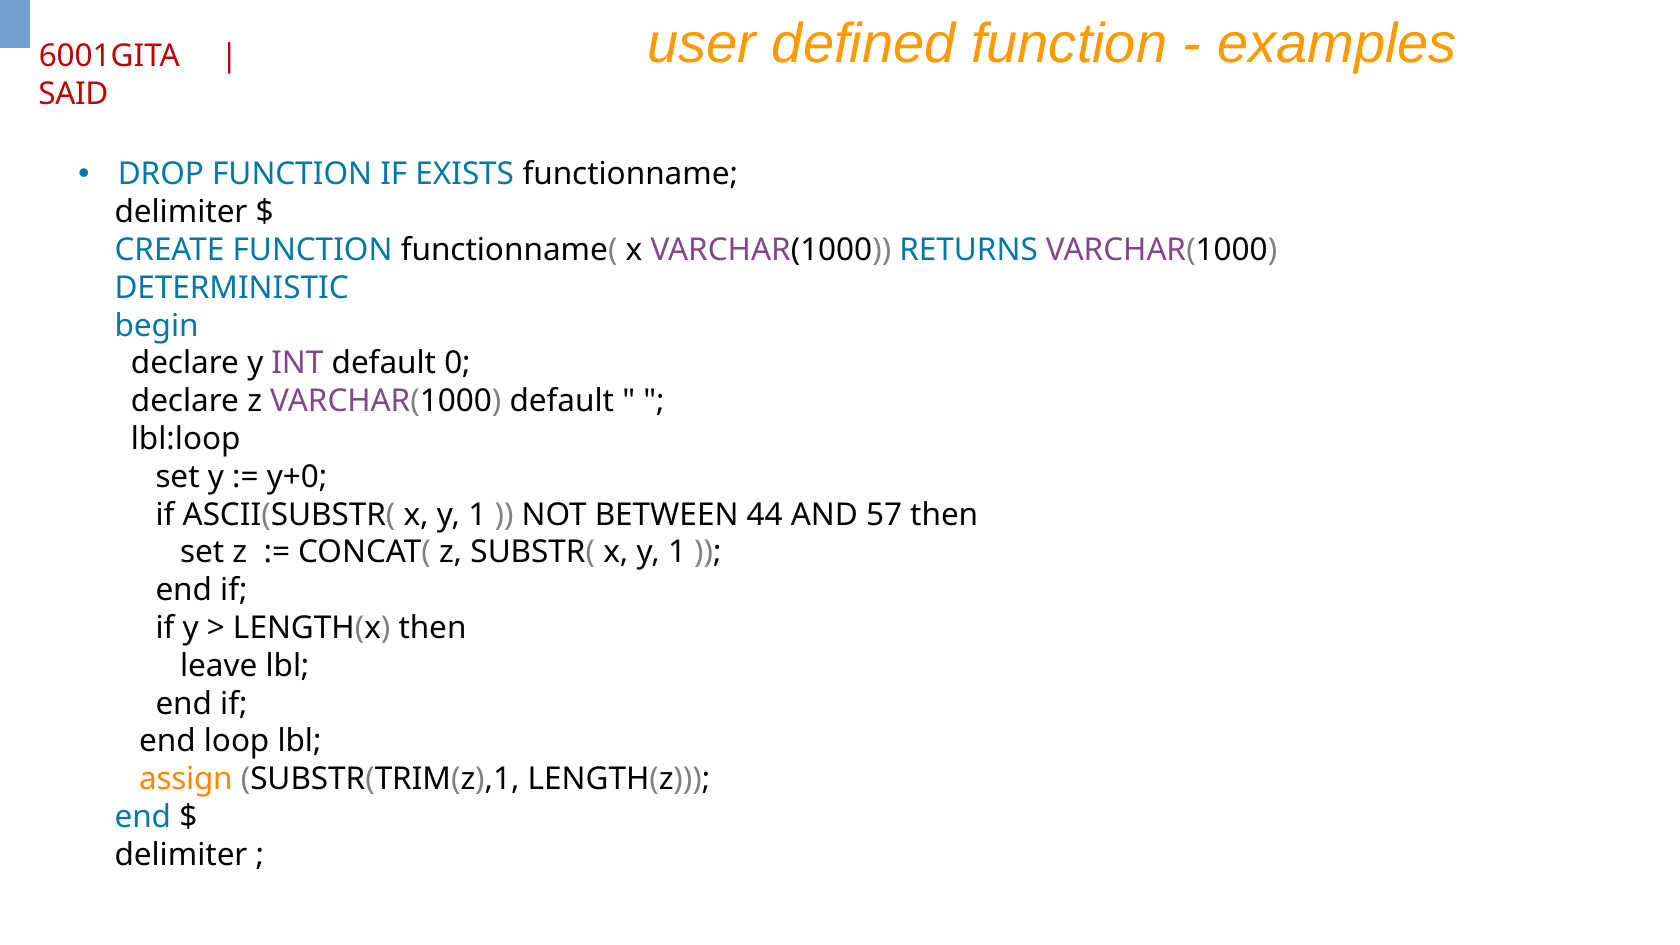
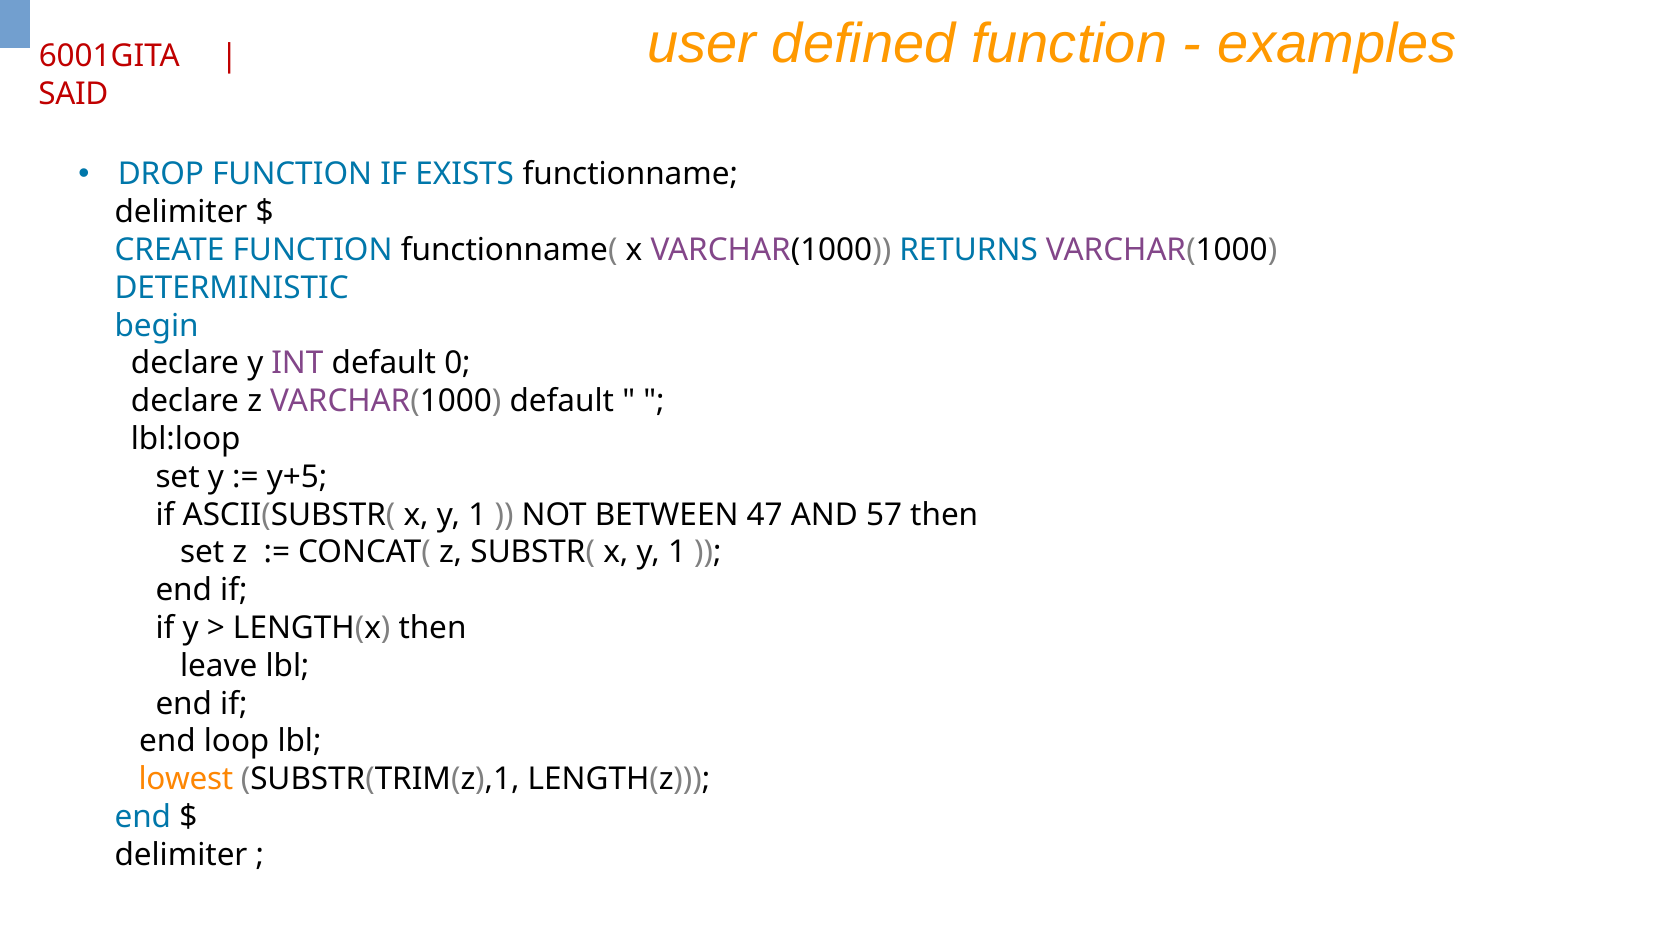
y+0: y+0 -> y+5
44: 44 -> 47
assign: assign -> lowest
